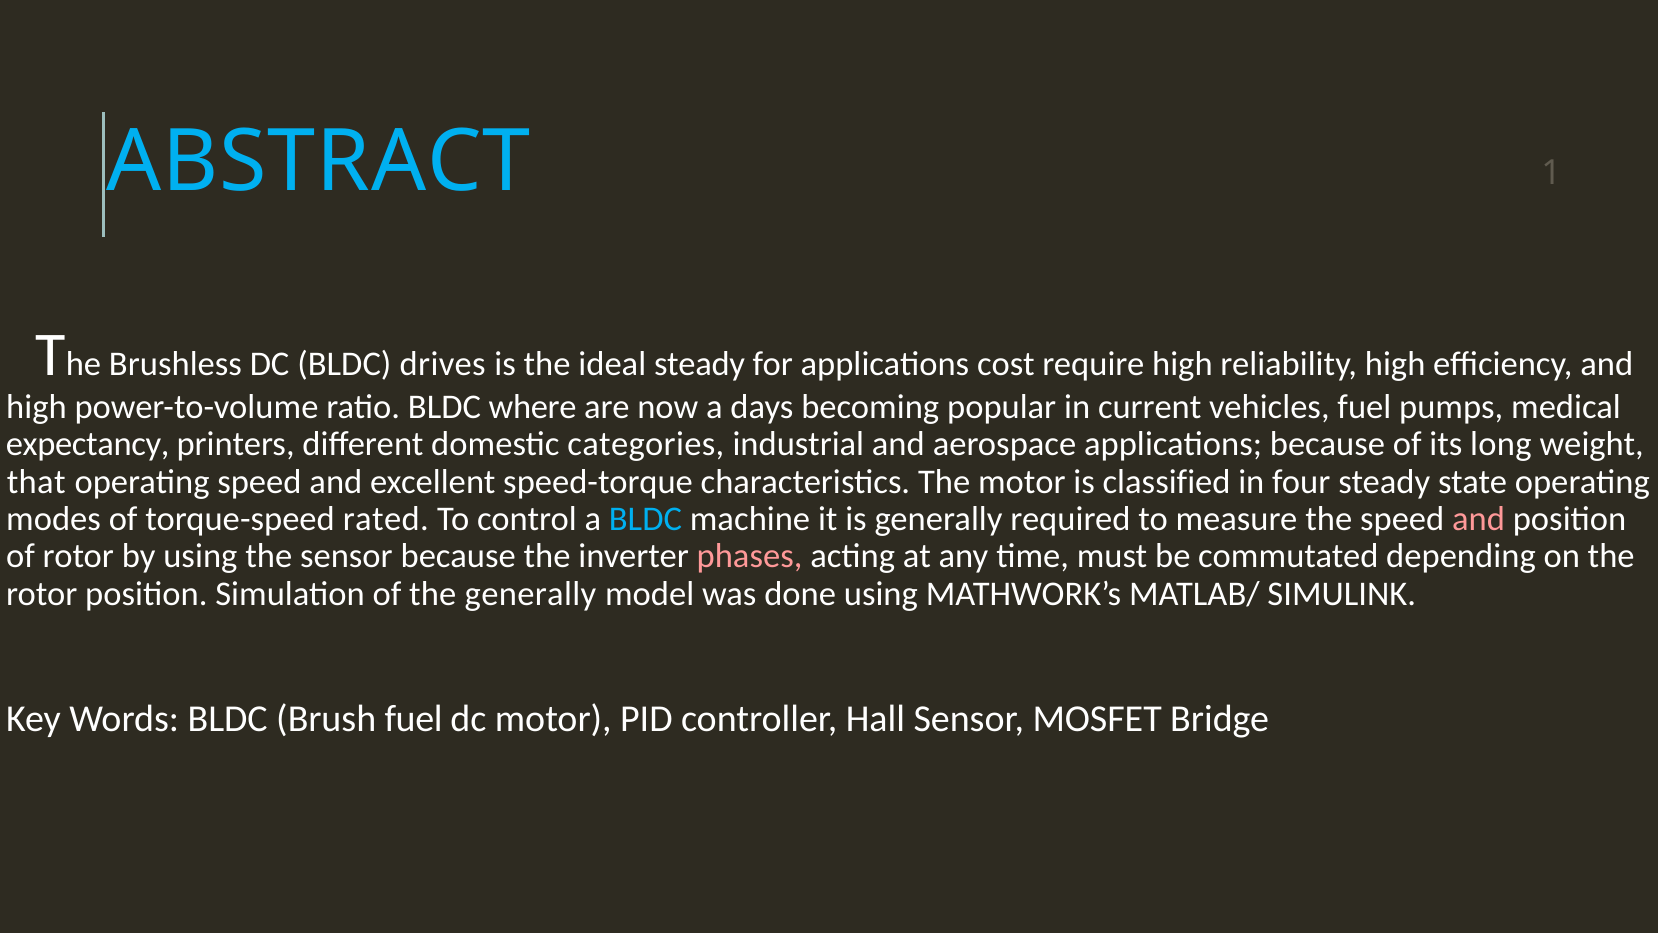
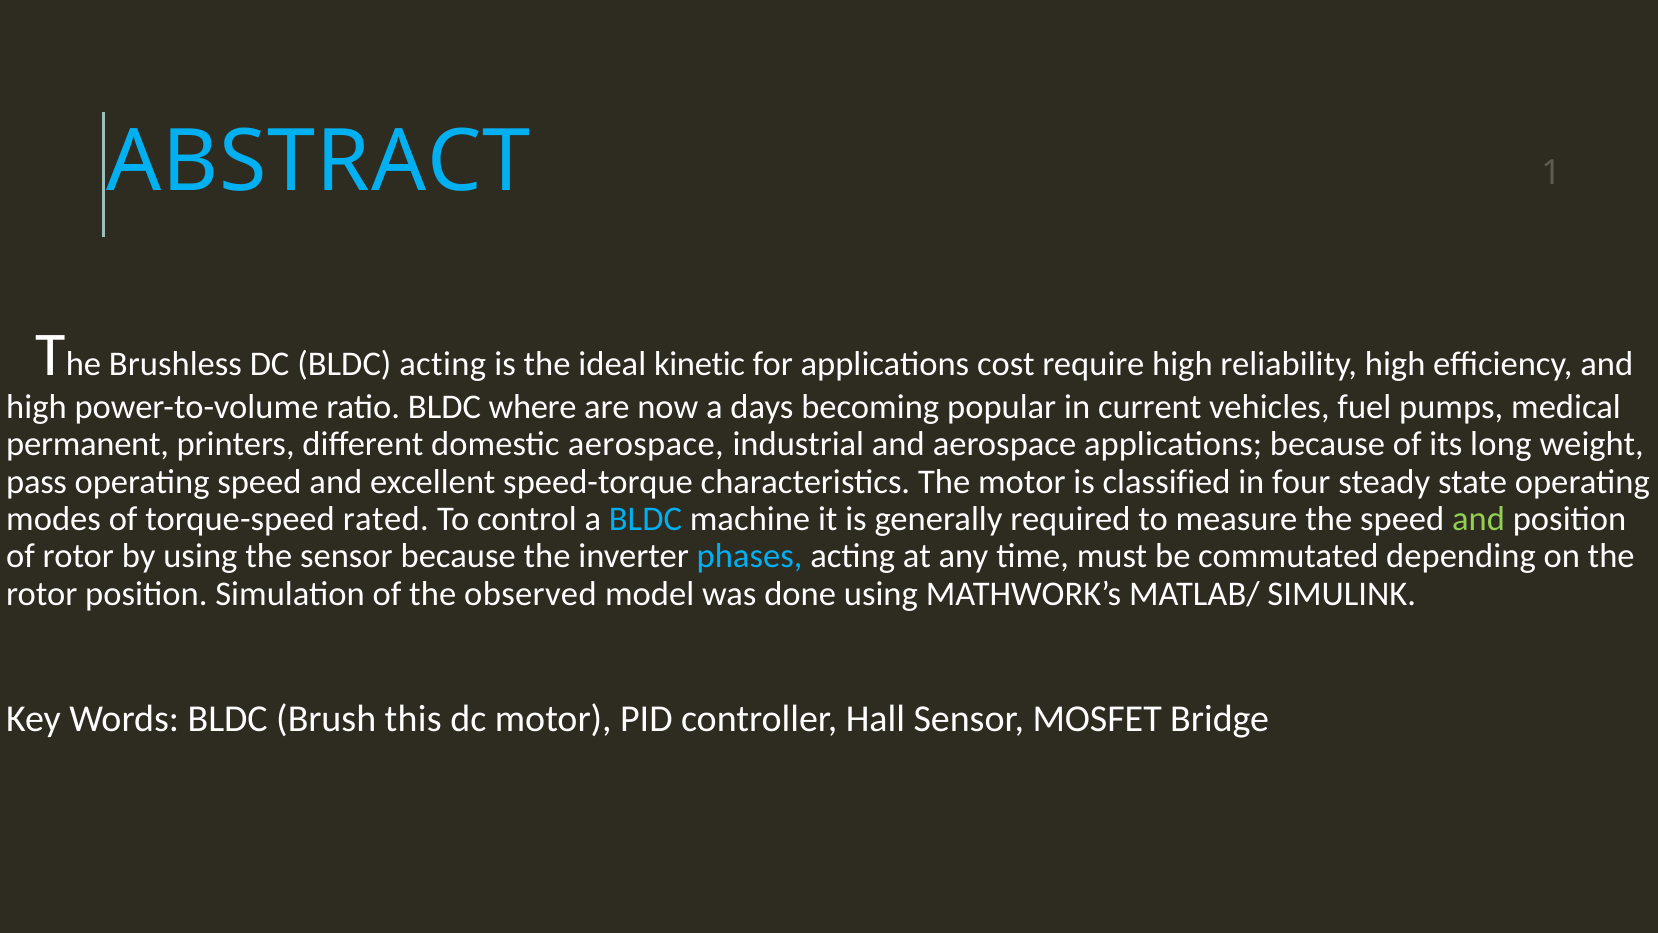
BLDC drives: drives -> acting
ideal steady: steady -> kinetic
expectancy: expectancy -> permanent
domestic categories: categories -> aerospace
that: that -> pass
and at (1478, 519) colour: pink -> light green
phases colour: pink -> light blue
the generally: generally -> observed
Brush fuel: fuel -> this
